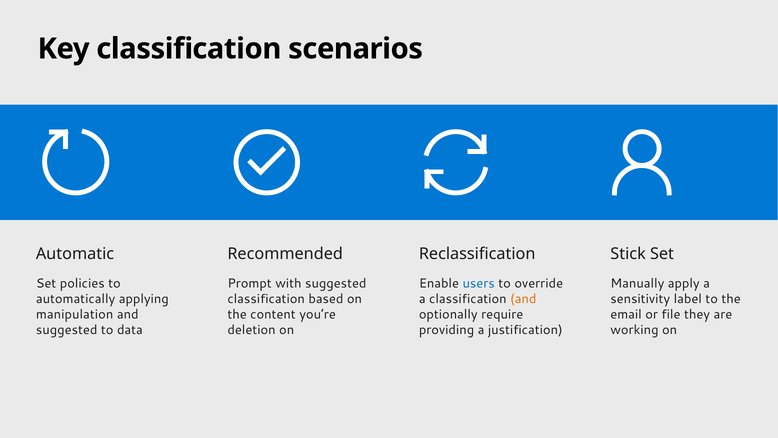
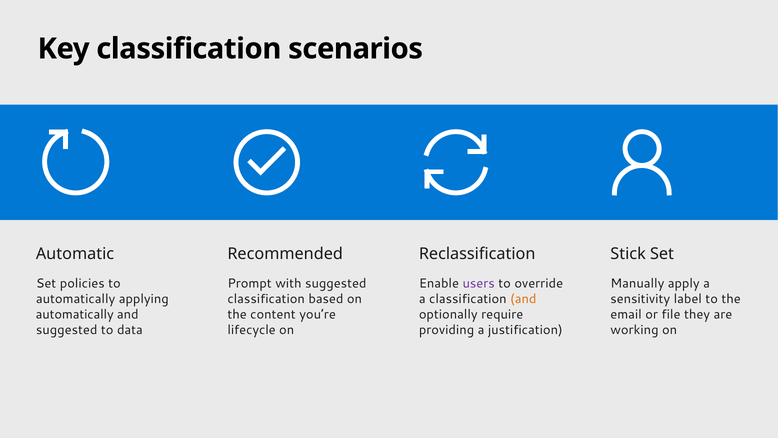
users colour: blue -> purple
manipulation at (75, 314): manipulation -> automatically
deletion: deletion -> lifecycle
